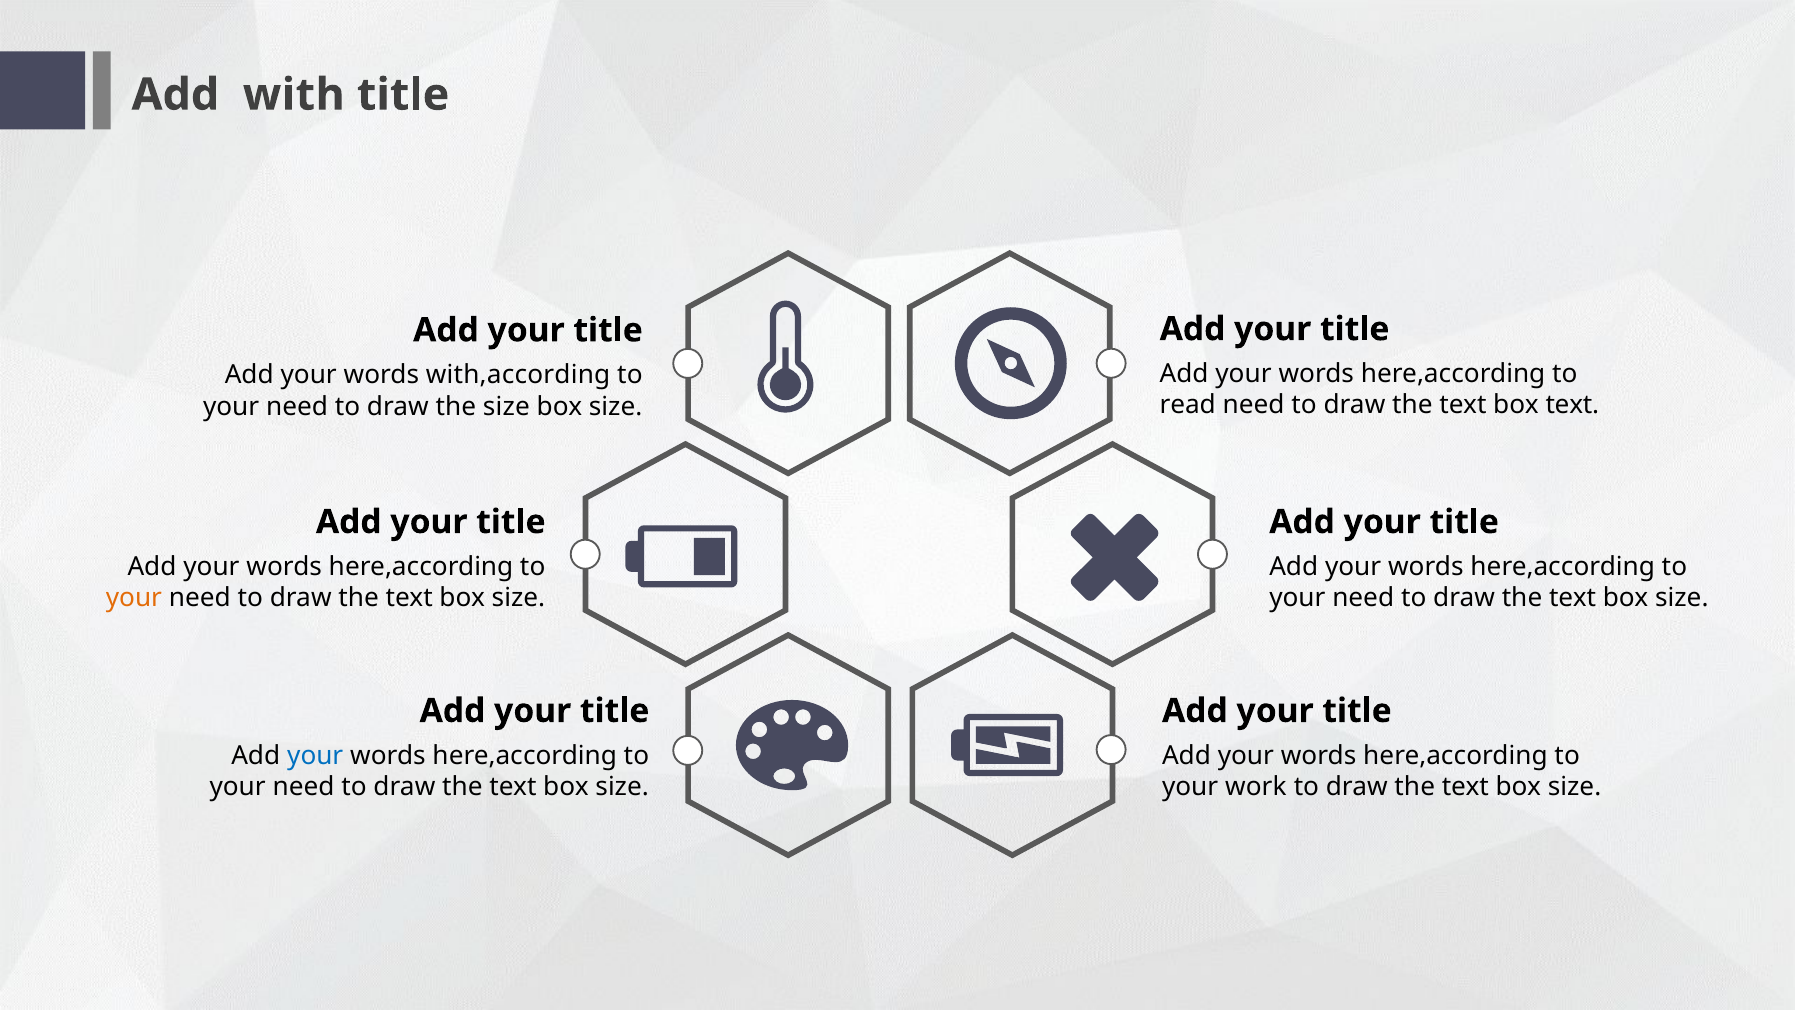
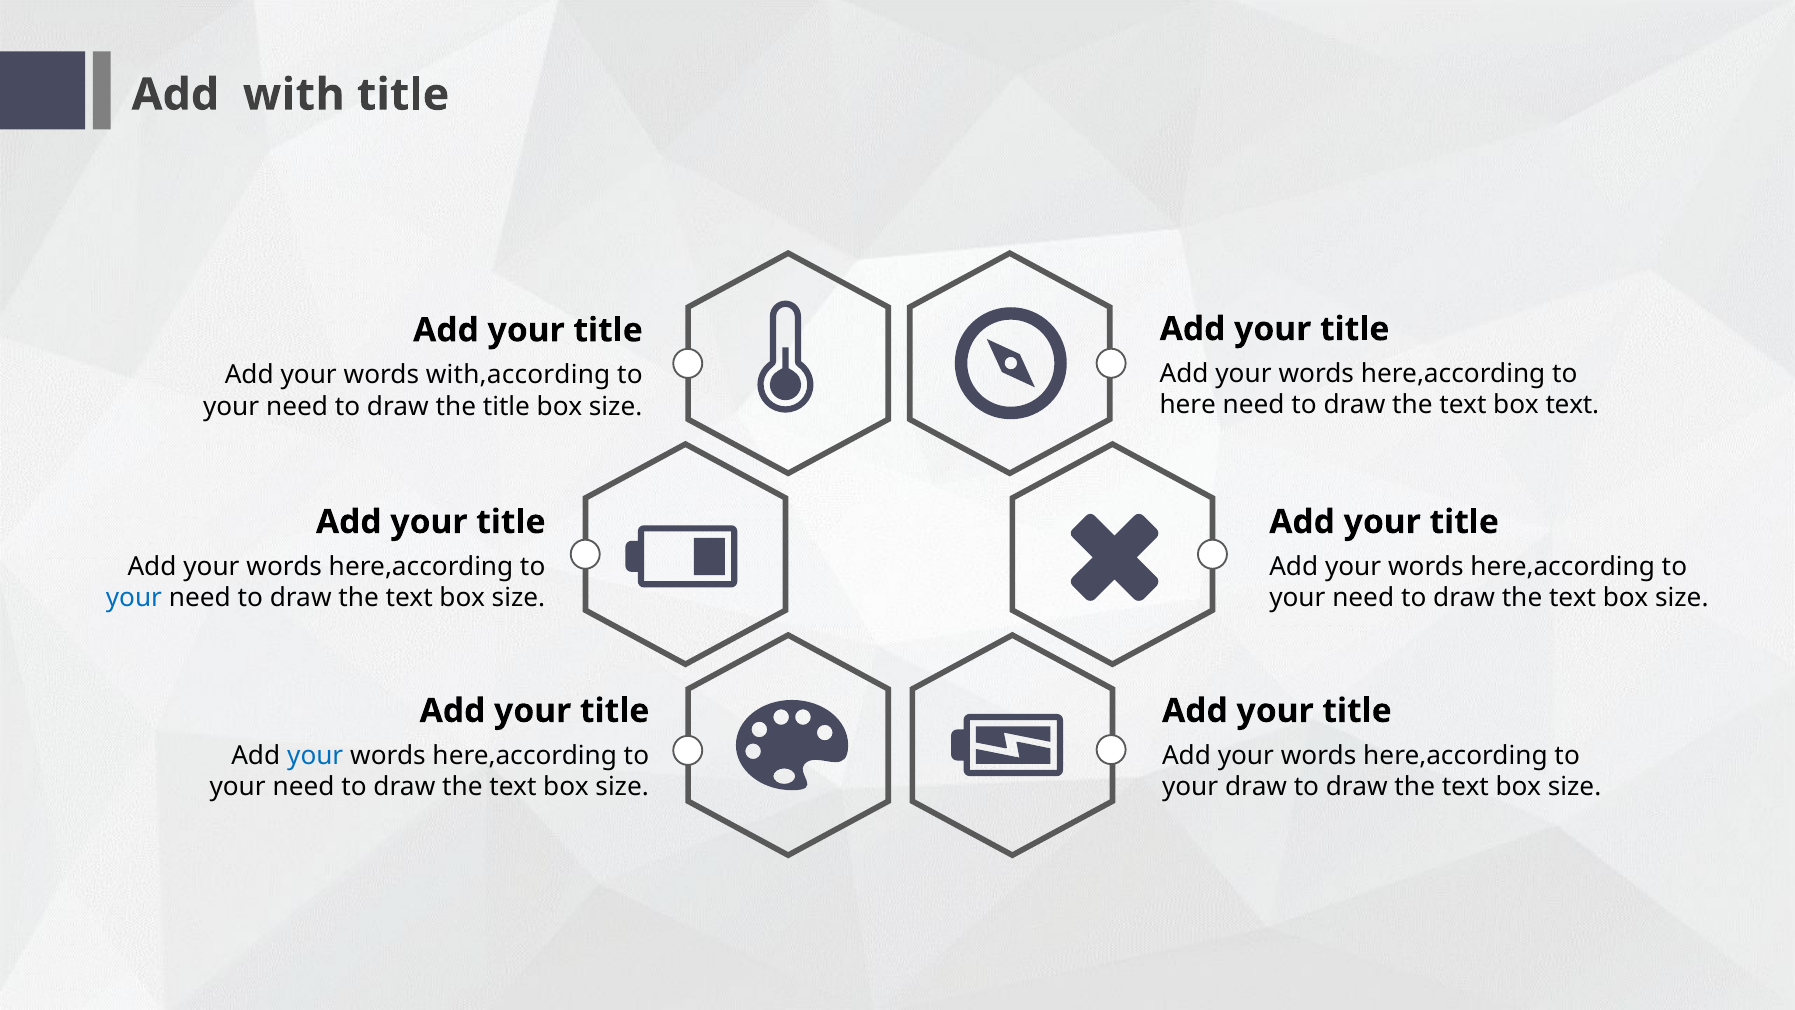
read: read -> here
the size: size -> title
your at (134, 598) colour: orange -> blue
your work: work -> draw
